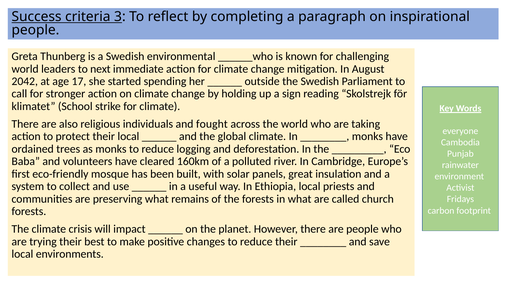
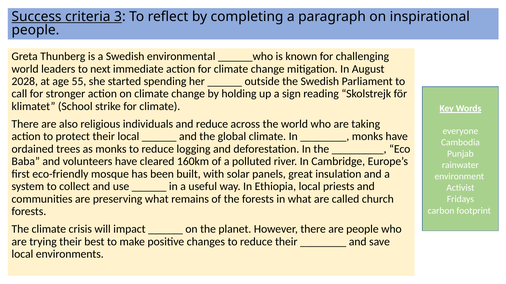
2042: 2042 -> 2028
17: 17 -> 55
and fought: fought -> reduce
